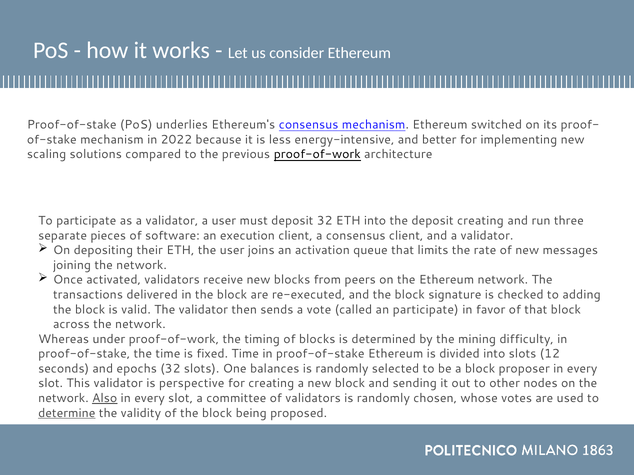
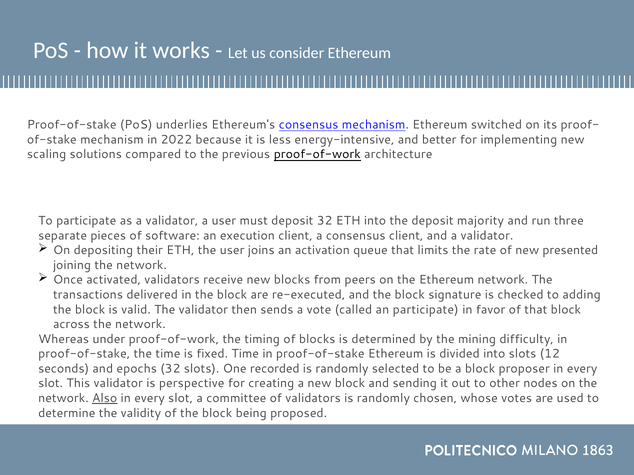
deposit creating: creating -> majority
messages: messages -> presented
balances: balances -> recorded
determine underline: present -> none
